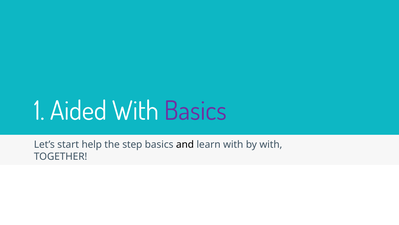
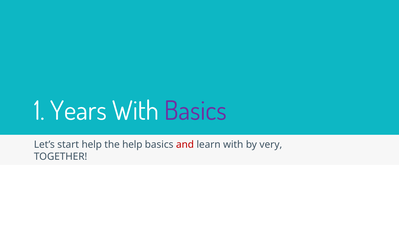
Aided: Aided -> Years
the step: step -> help
and colour: black -> red
by with: with -> very
